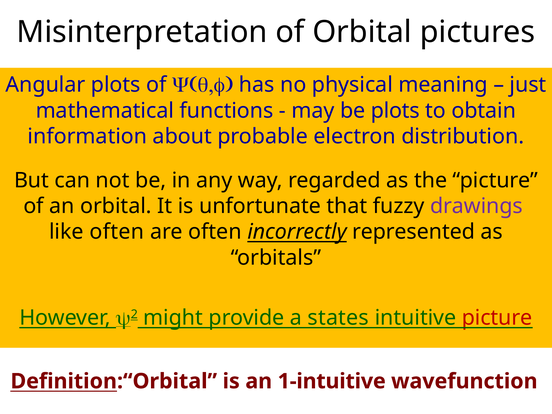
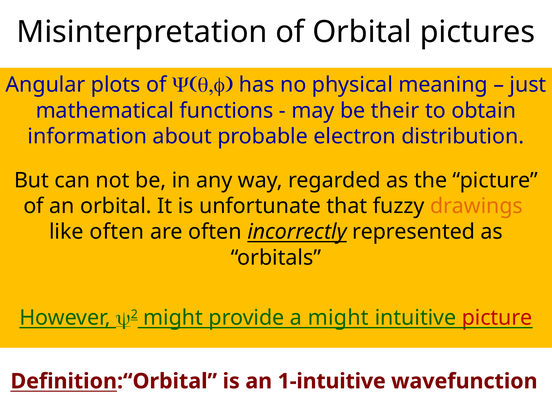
be plots: plots -> their
drawings colour: purple -> orange
a states: states -> might
